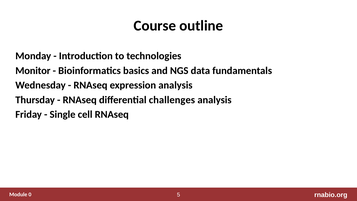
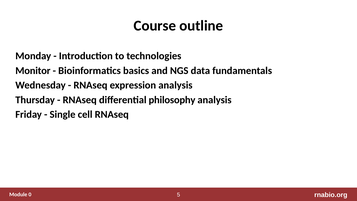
challenges: challenges -> philosophy
